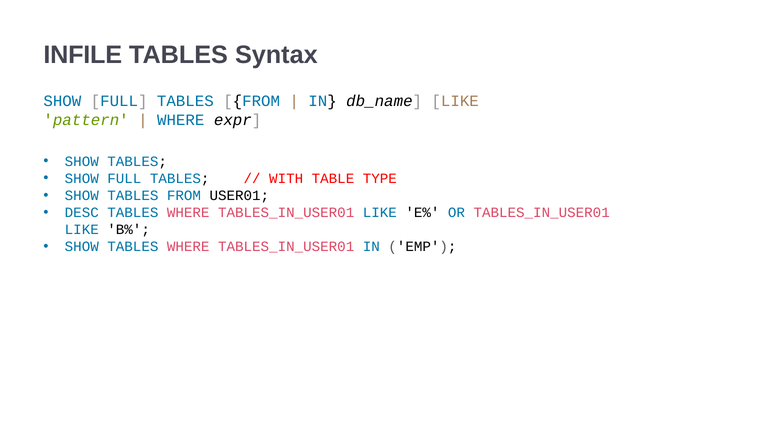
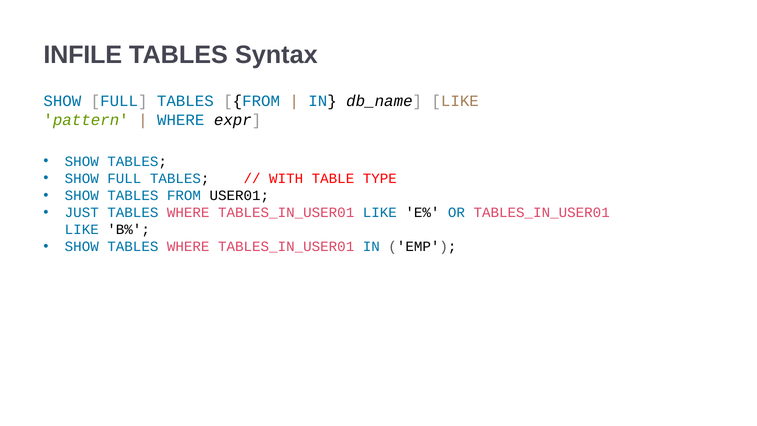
DESC: DESC -> JUST
